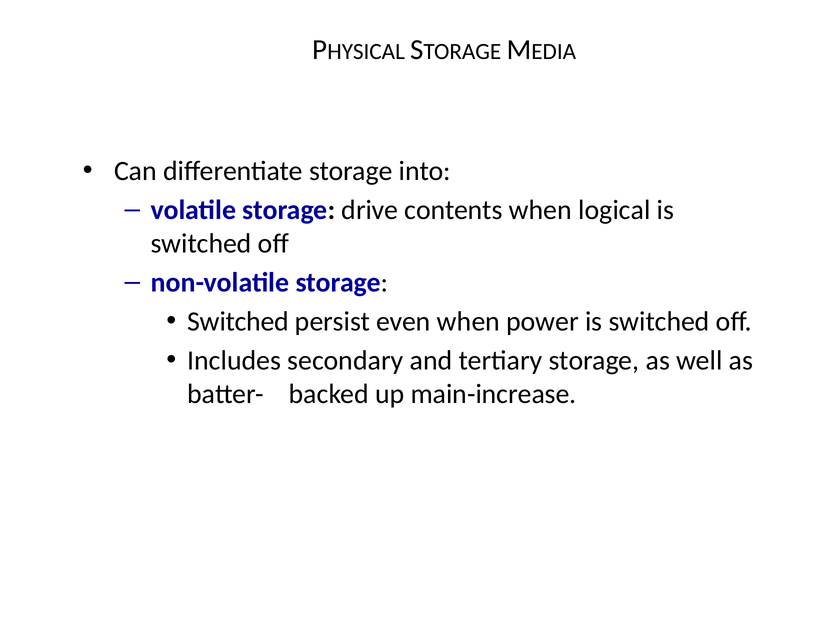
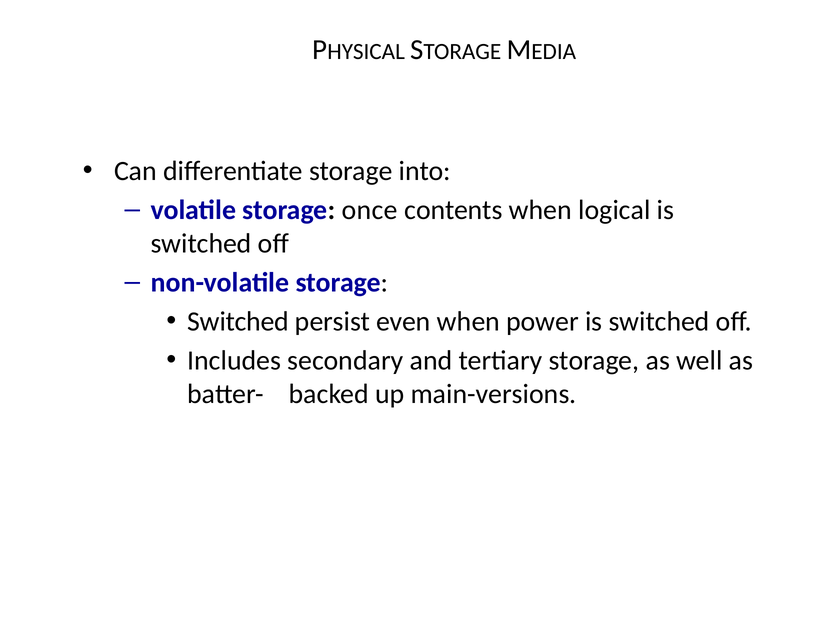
drive: drive -> once
main-increase: main-increase -> main-versions
